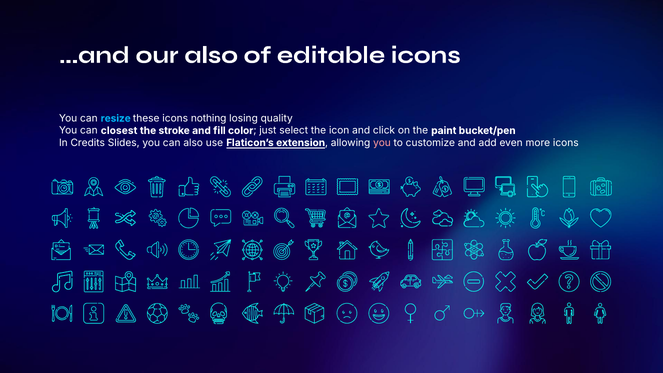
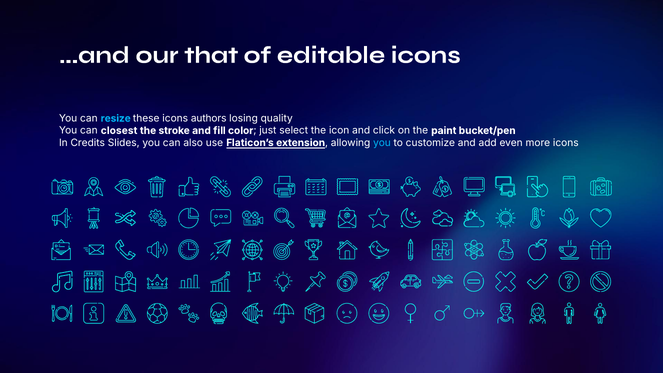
our also: also -> that
nothing: nothing -> authors
you at (382, 143) colour: pink -> light blue
